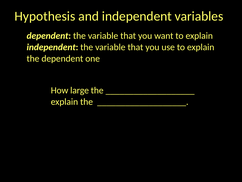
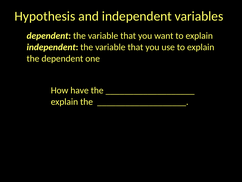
large: large -> have
